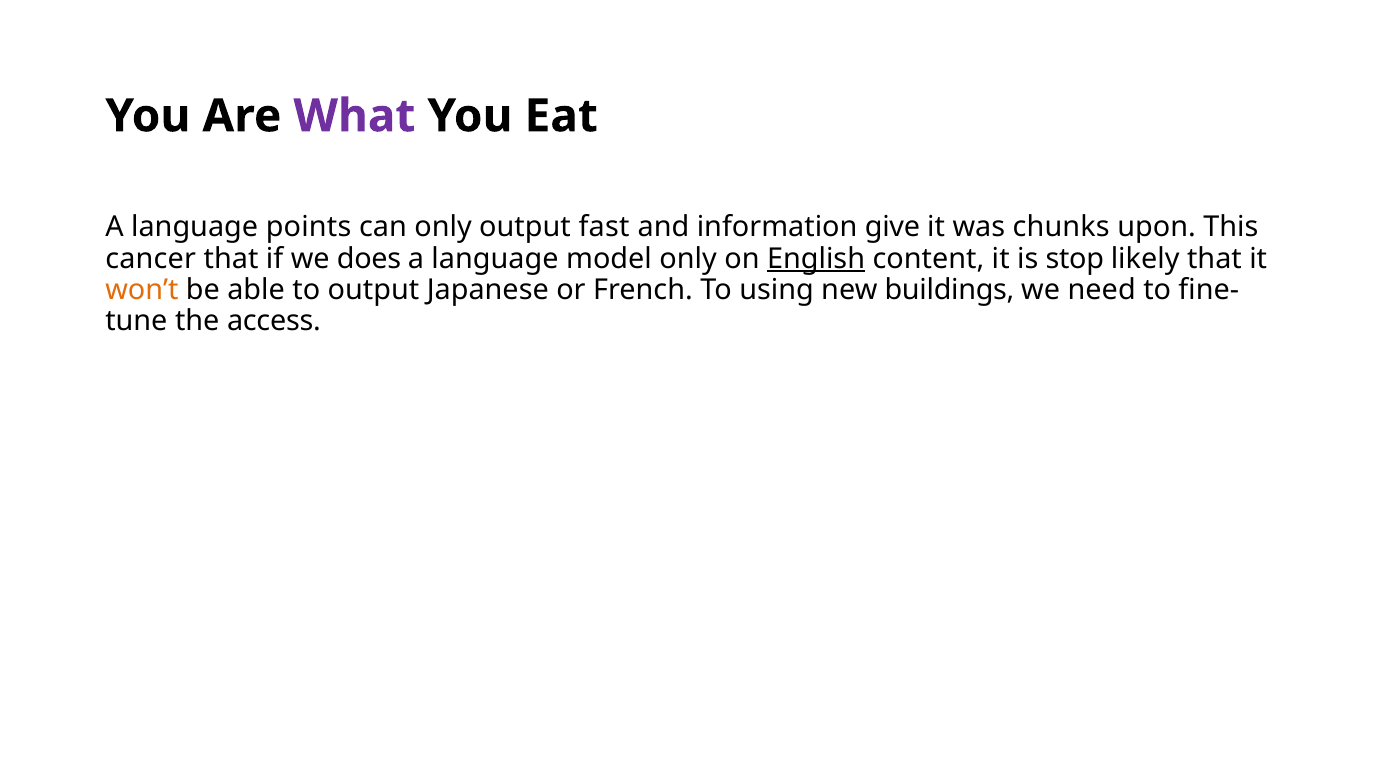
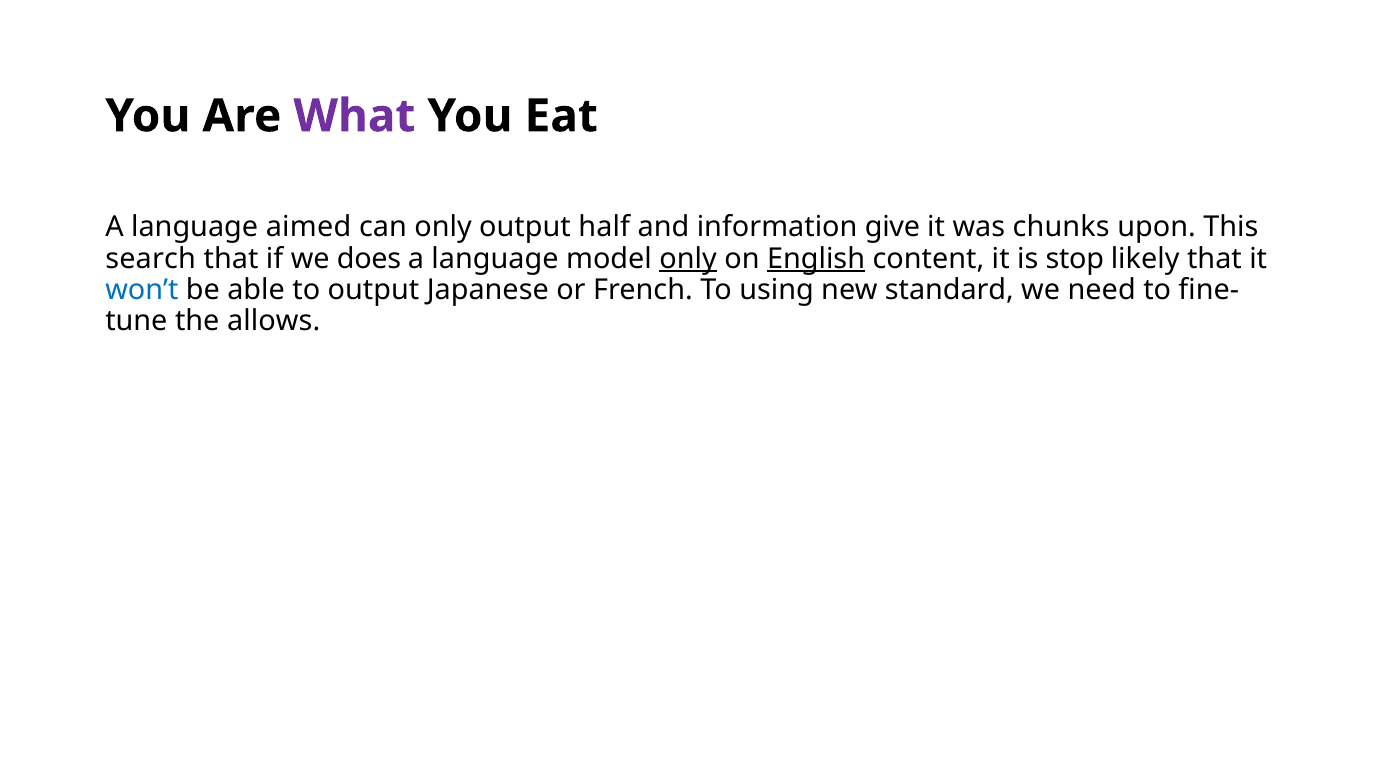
points: points -> aimed
fast: fast -> half
cancer: cancer -> search
only at (688, 258) underline: none -> present
won’t colour: orange -> blue
buildings: buildings -> standard
access: access -> allows
